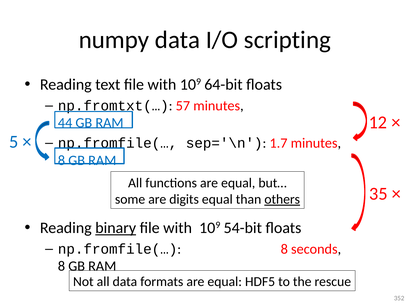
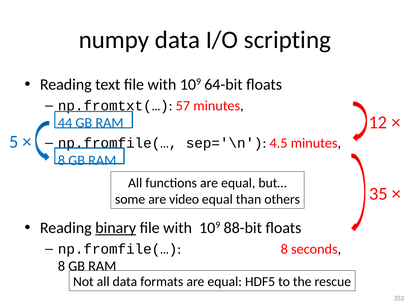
1.7: 1.7 -> 4.5
digits: digits -> video
others underline: present -> none
54-bit: 54-bit -> 88-bit
